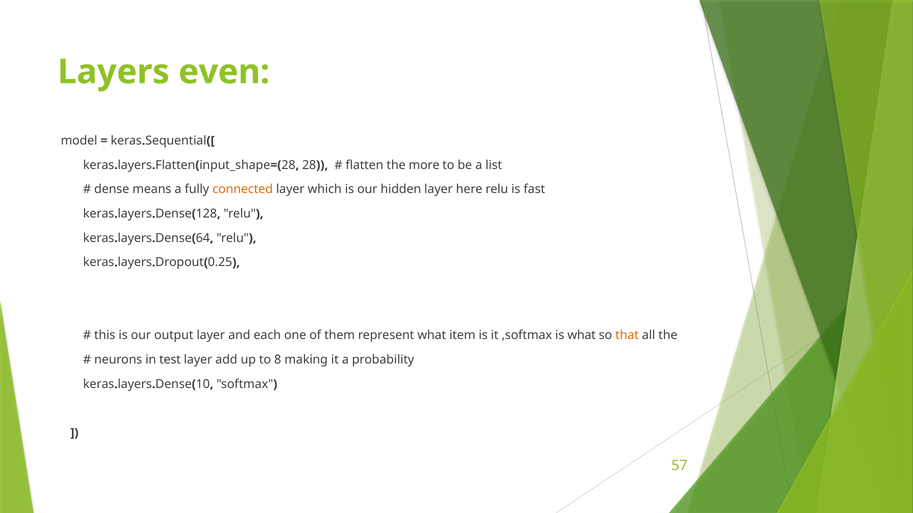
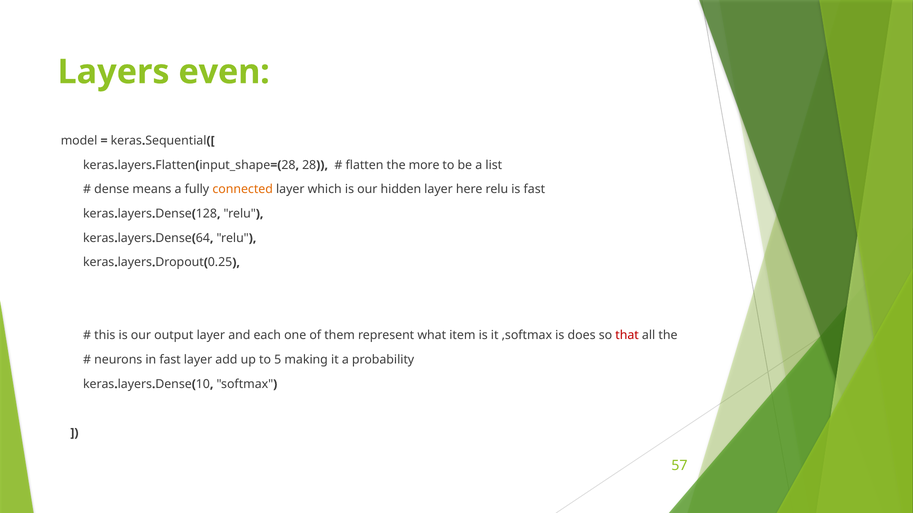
is what: what -> does
that colour: orange -> red
in test: test -> fast
8: 8 -> 5
